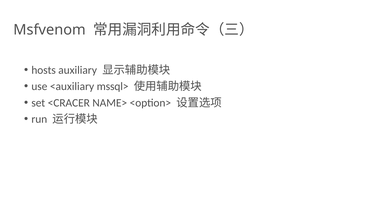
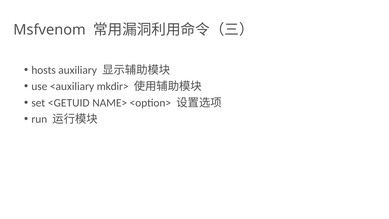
mssql>: mssql> -> mkdir>
<CRACER: <CRACER -> <GETUID
